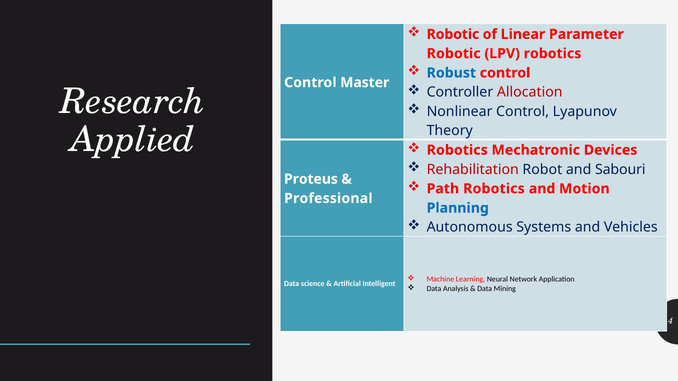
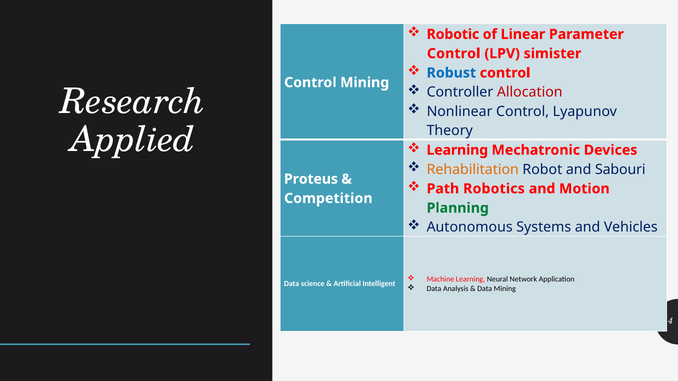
Robotic at (454, 54): Robotic -> Control
LPV robotics: robotics -> simister
Control Master: Master -> Mining
Robotics at (457, 150): Robotics -> Learning
Rehabilitation colour: red -> orange
Professional: Professional -> Competition
Planning colour: blue -> green
